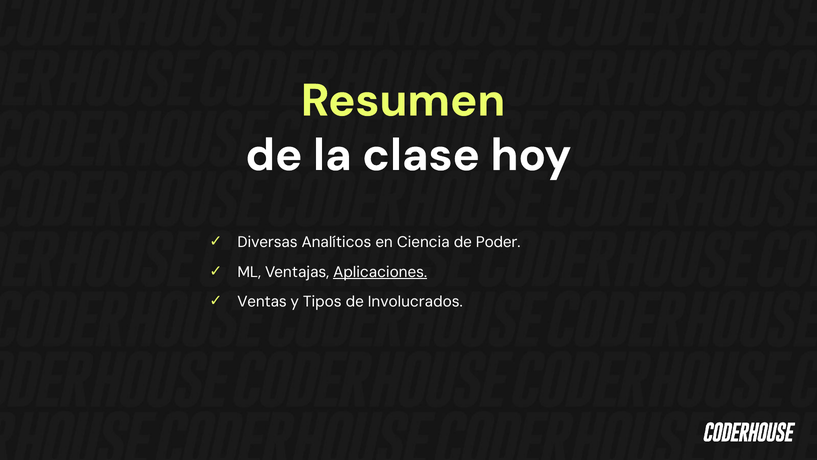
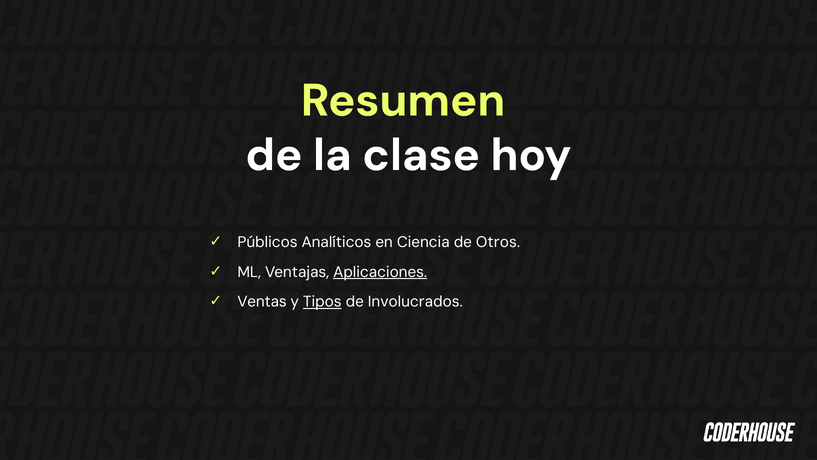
Diversas: Diversas -> Públicos
Poder: Poder -> Otros
Tipos underline: none -> present
